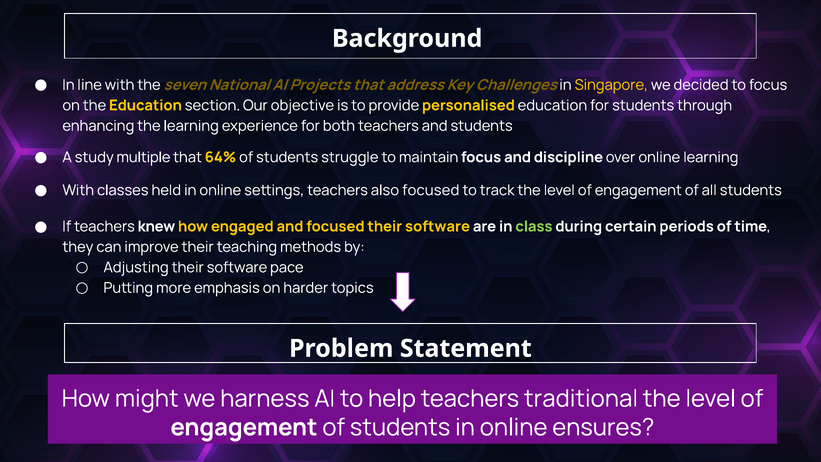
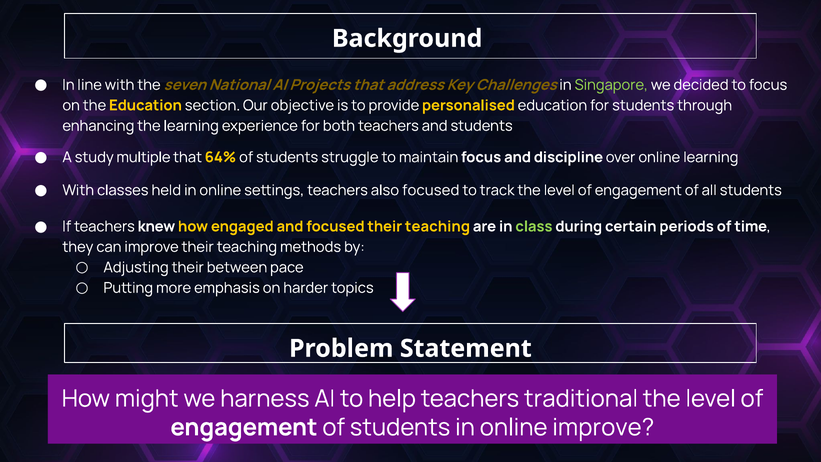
Singapore colour: yellow -> light green
focused their software: software -> teaching
Adjusting their software: software -> between
online ensures: ensures -> improve
